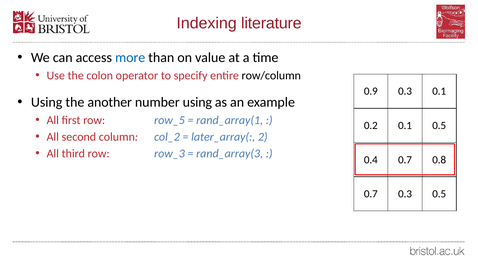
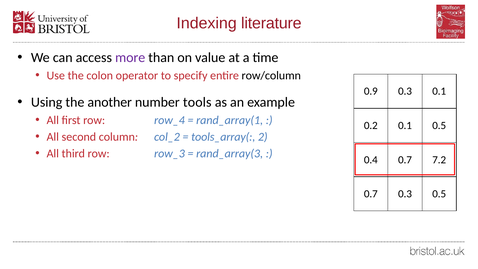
more colour: blue -> purple
number using: using -> tools
row_5: row_5 -> row_4
later_array(: later_array( -> tools_array(
0.8: 0.8 -> 7.2
